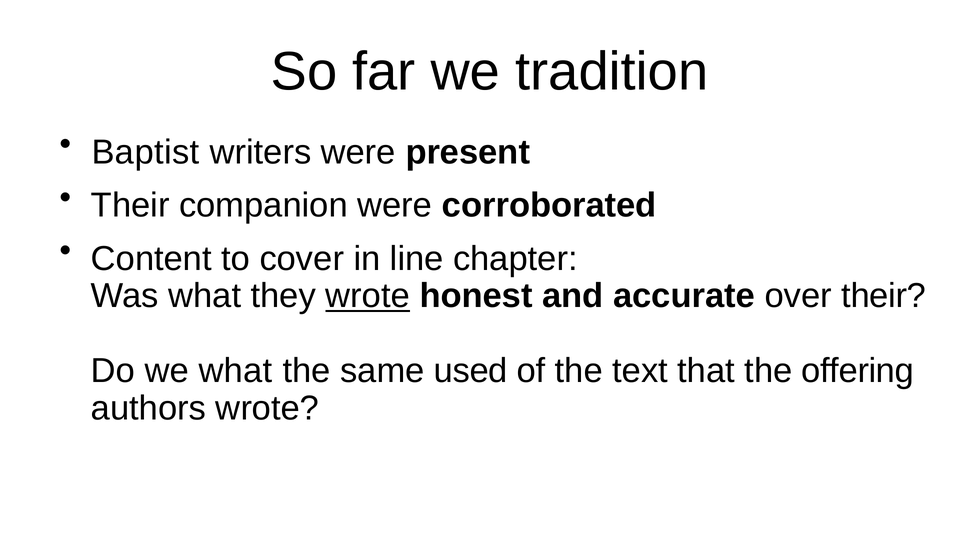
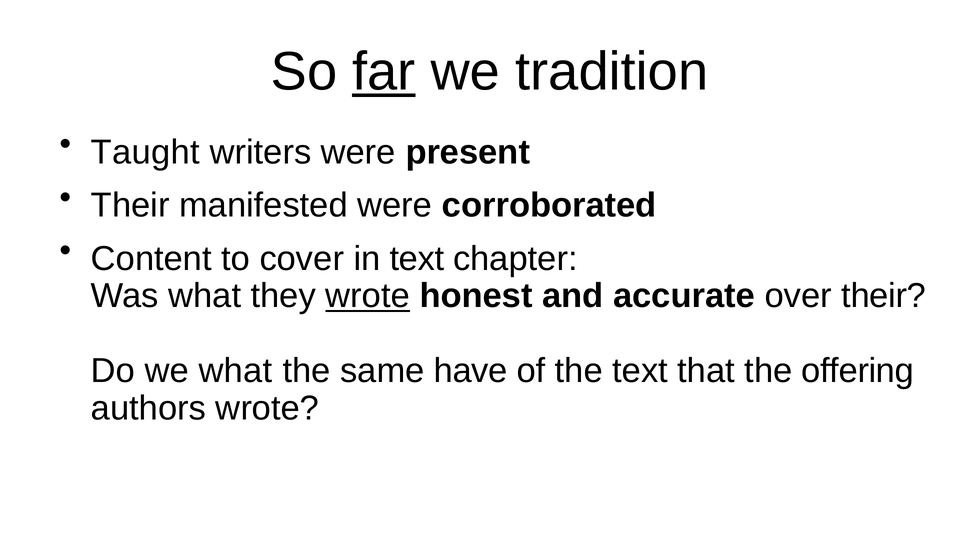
far underline: none -> present
Baptist: Baptist -> Taught
companion: companion -> manifested
in line: line -> text
used: used -> have
